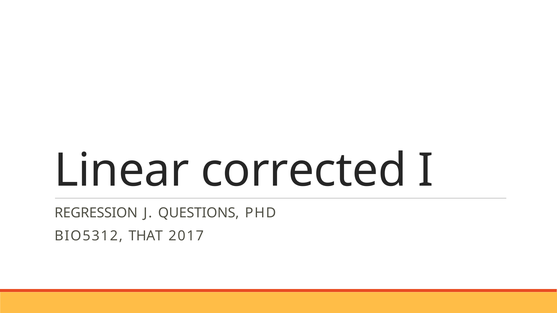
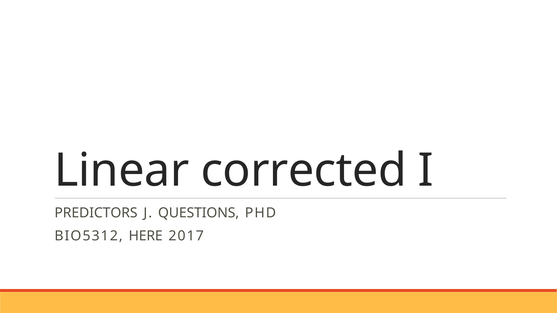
REGRESSION: REGRESSION -> PREDICTORS
THAT: THAT -> HERE
